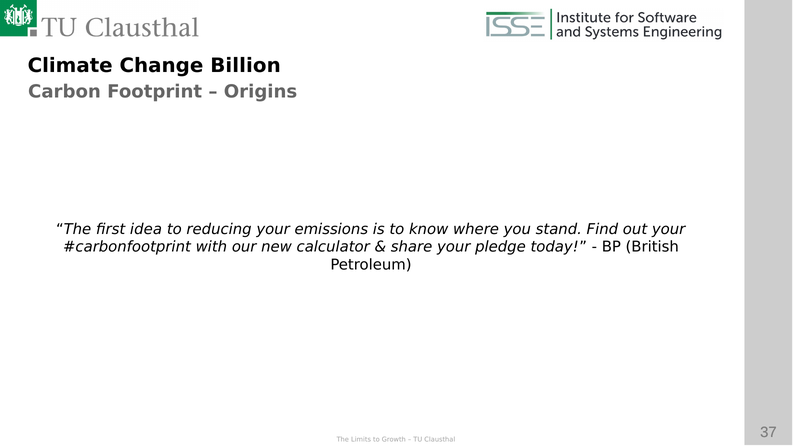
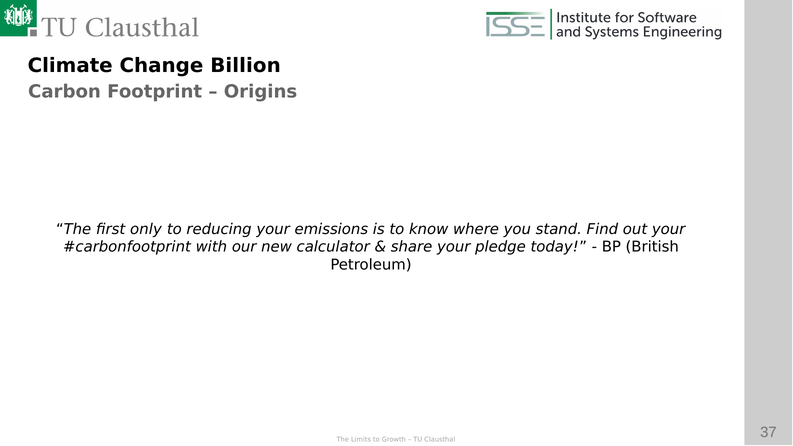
idea: idea -> only
